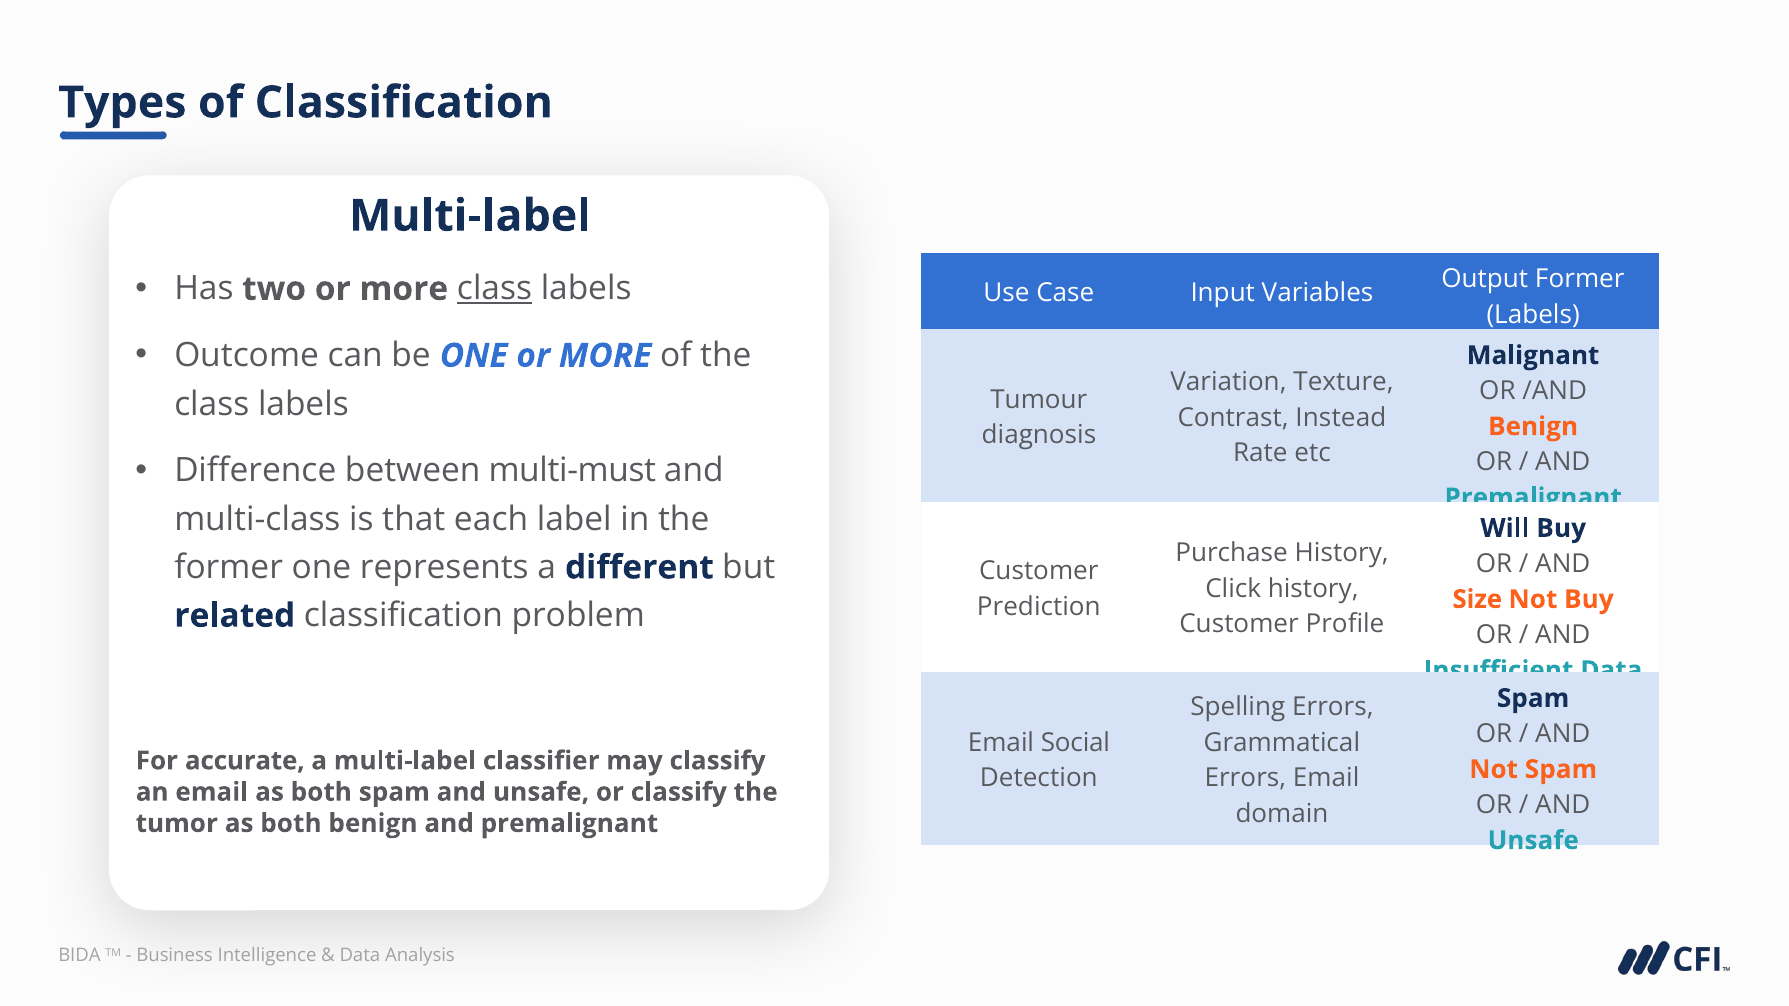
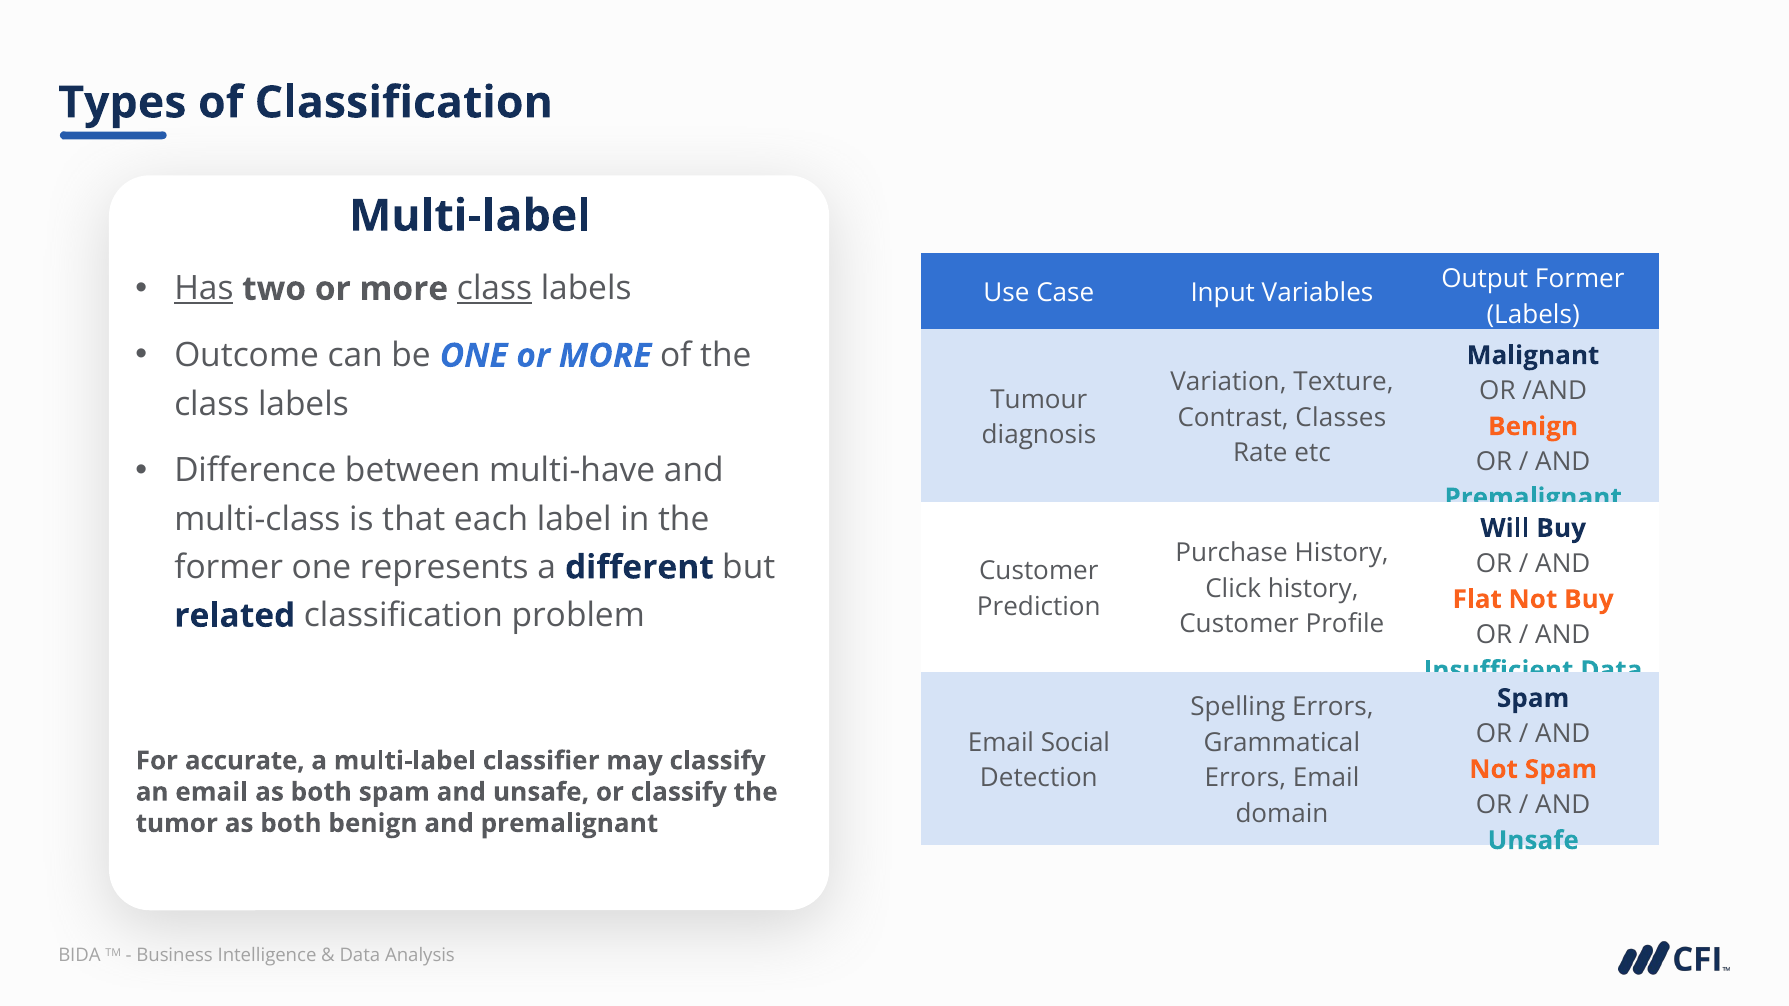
Has underline: none -> present
Instead: Instead -> Classes
multi-must: multi-must -> multi-have
Size: Size -> Flat
